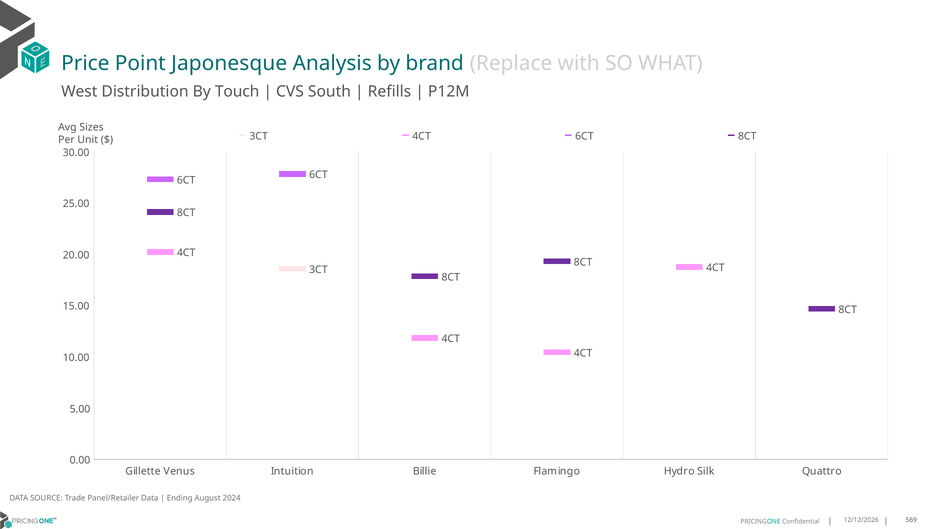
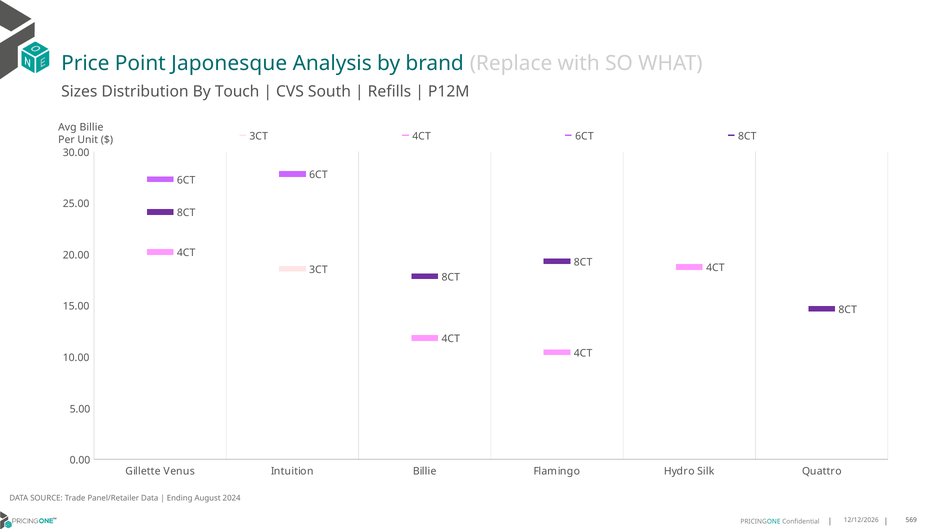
West: West -> Sizes
Avg Sizes: Sizes -> Billie
